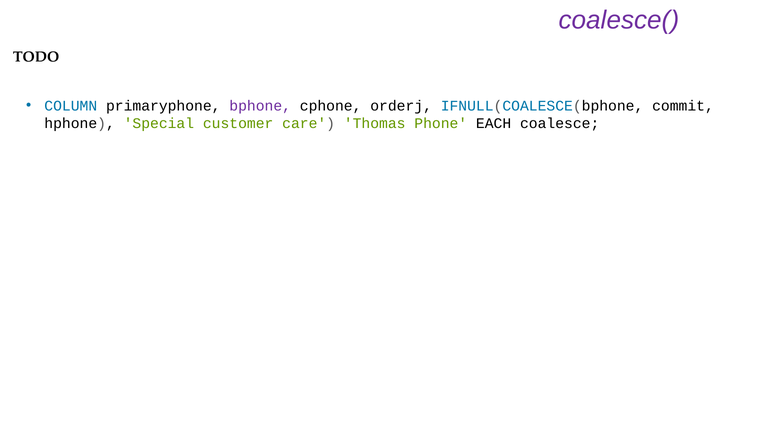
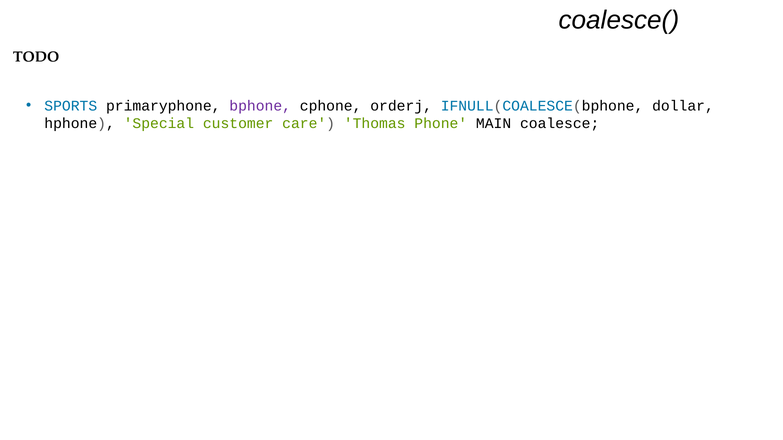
coalesce( colour: purple -> black
COLUMN: COLUMN -> SPORTS
commit: commit -> dollar
EACH: EACH -> MAIN
